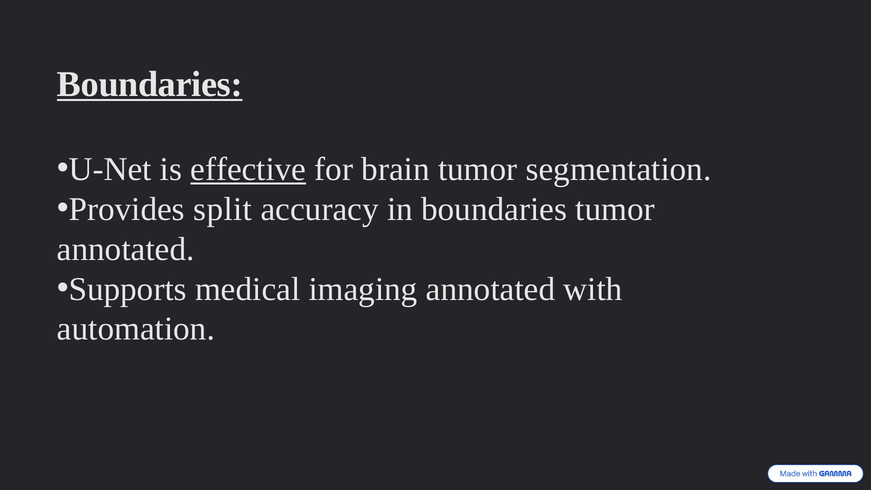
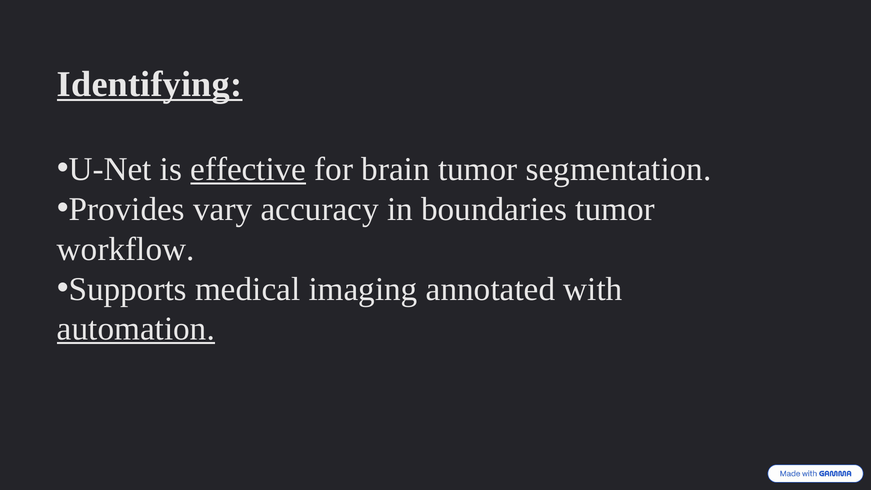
Boundaries at (150, 84): Boundaries -> Identifying
split: split -> vary
annotated at (126, 249): annotated -> workflow
automation underline: none -> present
